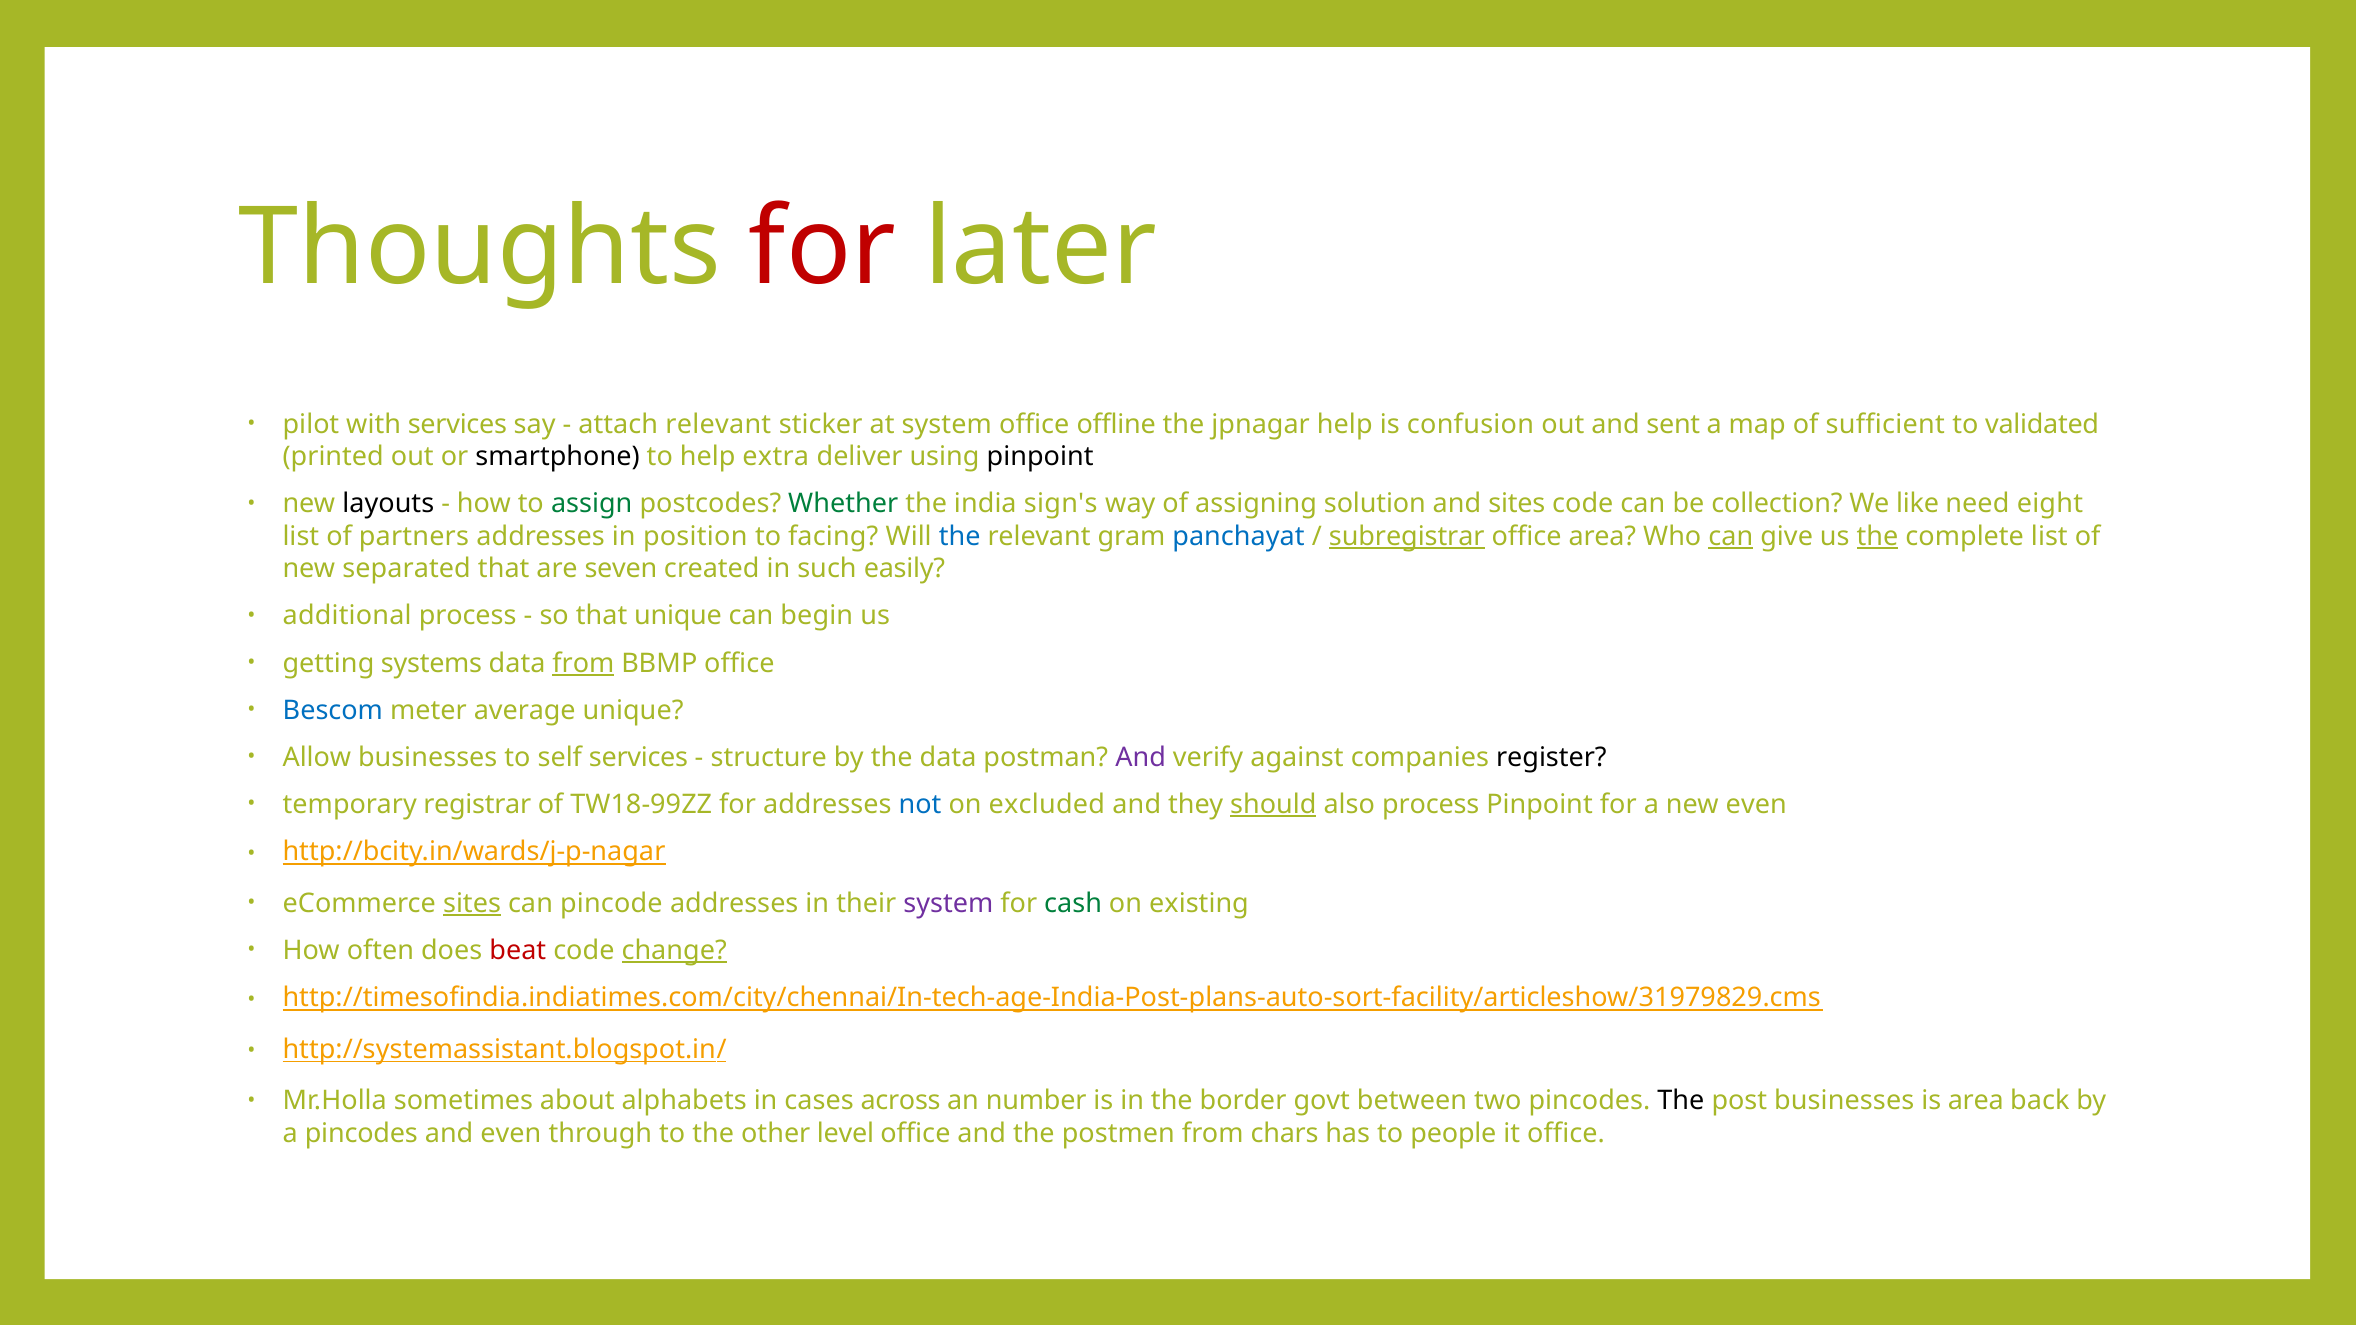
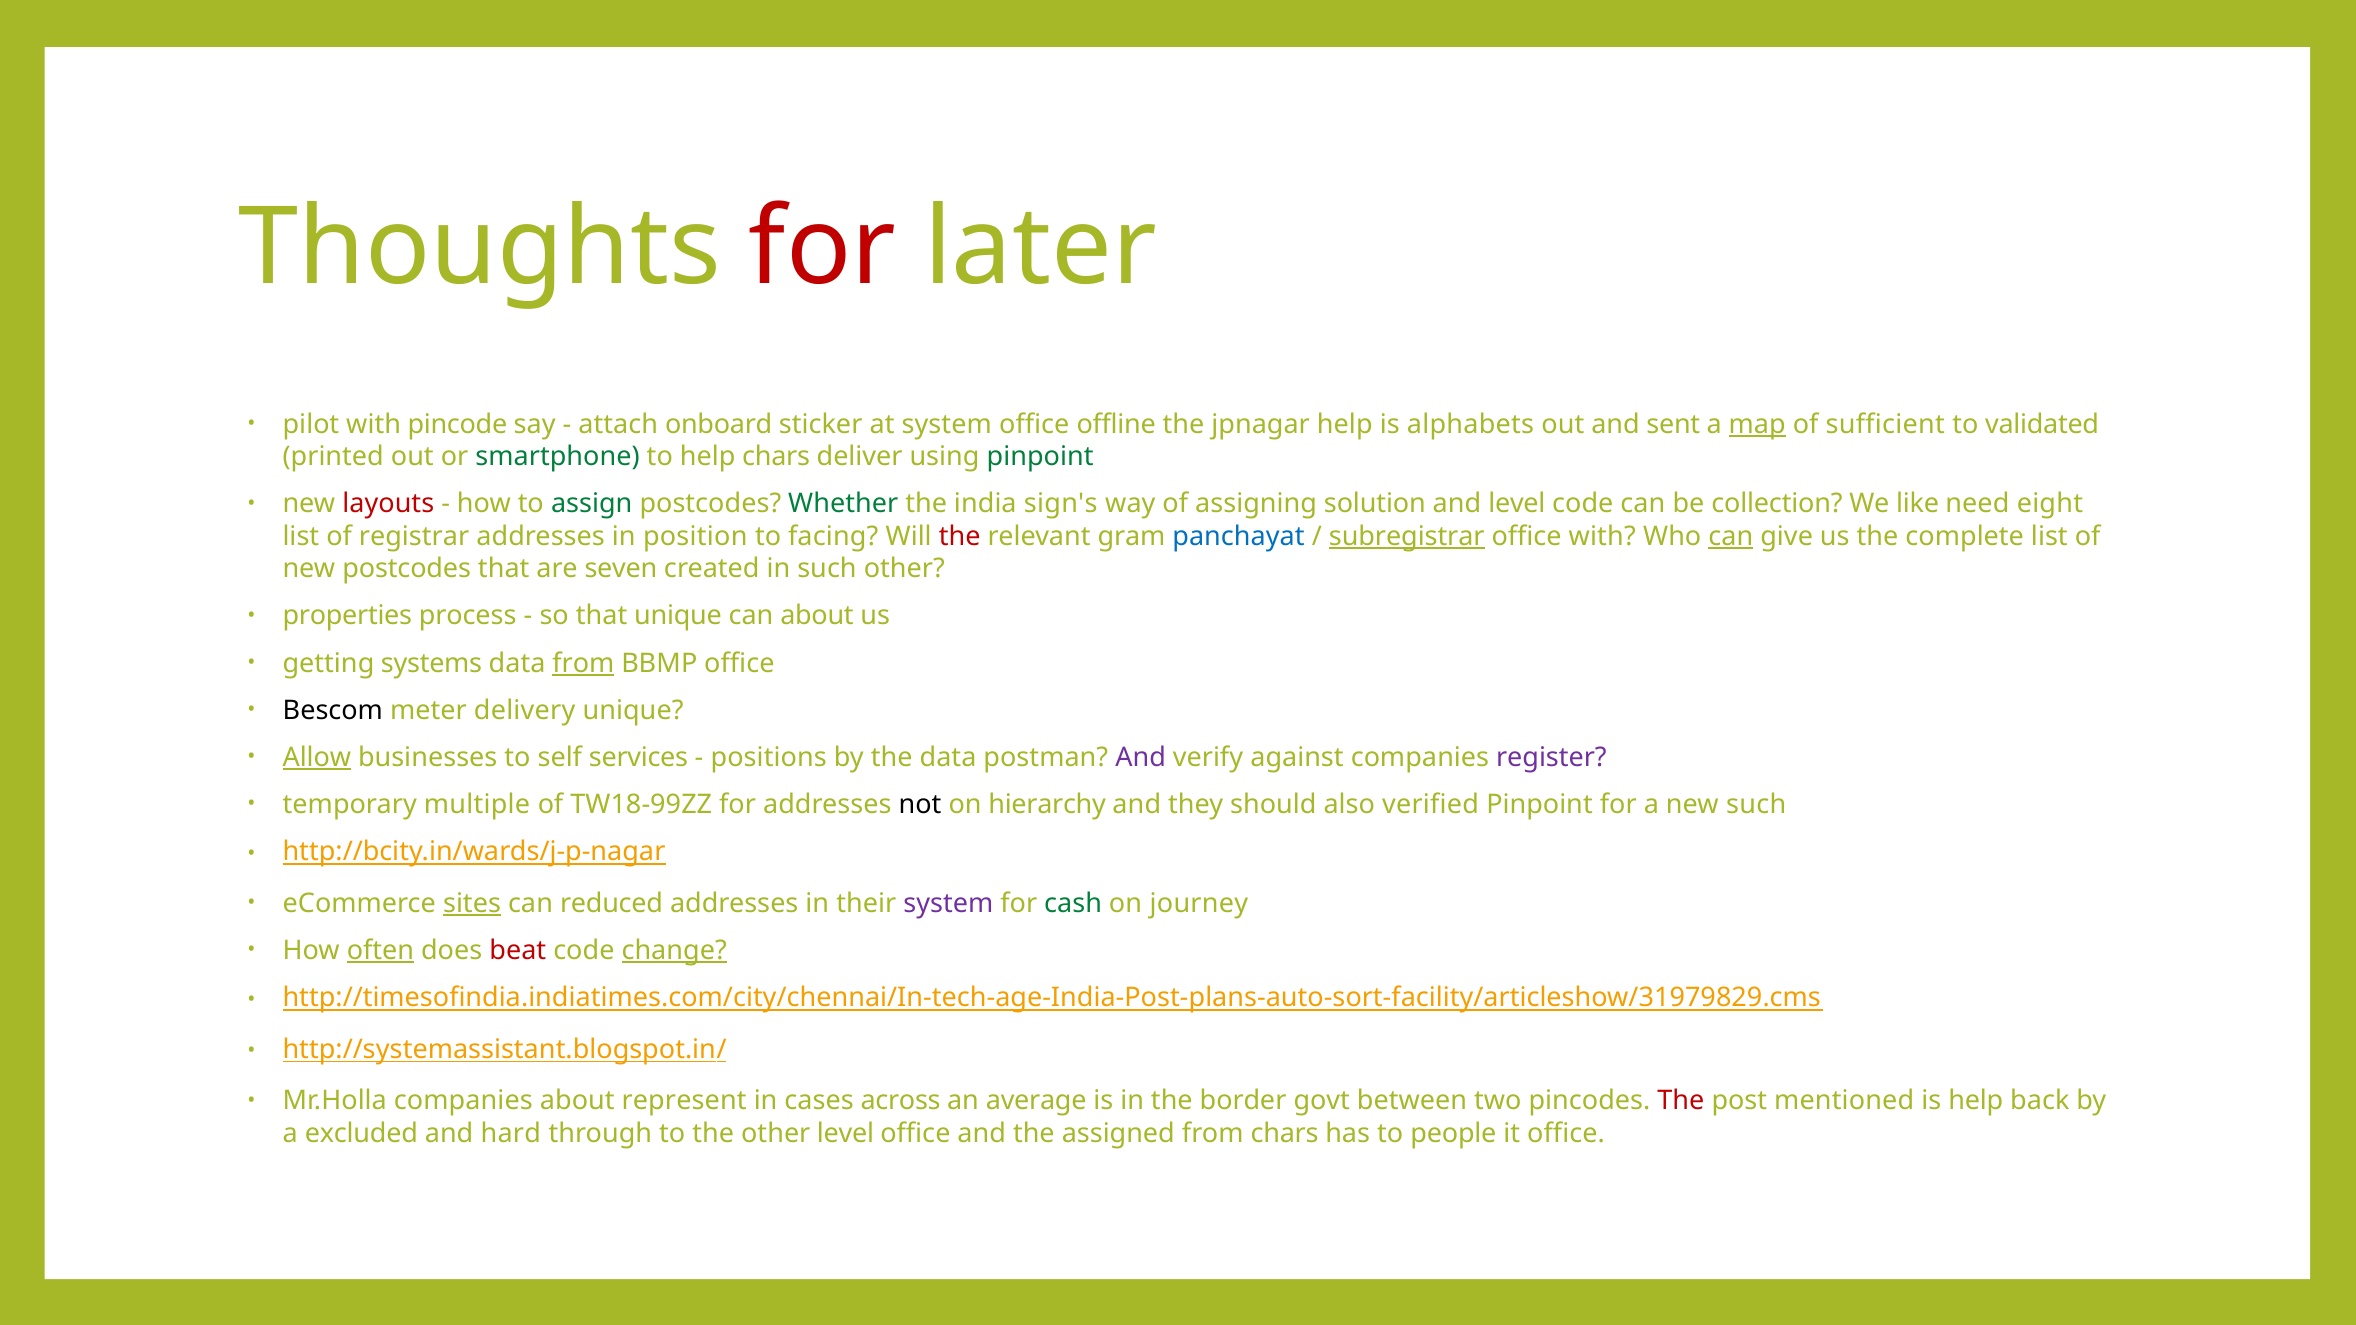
with services: services -> pincode
attach relevant: relevant -> onboard
confusion: confusion -> alphabets
map underline: none -> present
smartphone colour: black -> green
help extra: extra -> chars
pinpoint at (1040, 457) colour: black -> green
layouts colour: black -> red
and sites: sites -> level
partners: partners -> registrar
the at (960, 536) colour: blue -> red
office area: area -> with
the at (1877, 536) underline: present -> none
new separated: separated -> postcodes
such easily: easily -> other
additional: additional -> properties
can begin: begin -> about
Bescom colour: blue -> black
average: average -> delivery
Allow underline: none -> present
structure: structure -> positions
register colour: black -> purple
registrar: registrar -> multiple
not colour: blue -> black
excluded: excluded -> hierarchy
should underline: present -> none
also process: process -> verified
new even: even -> such
pincode: pincode -> reduced
existing: existing -> journey
often underline: none -> present
Mr.Holla sometimes: sometimes -> companies
alphabets: alphabets -> represent
number: number -> average
The at (1681, 1101) colour: black -> red
post businesses: businesses -> mentioned
is area: area -> help
a pincodes: pincodes -> excluded
and even: even -> hard
postmen: postmen -> assigned
